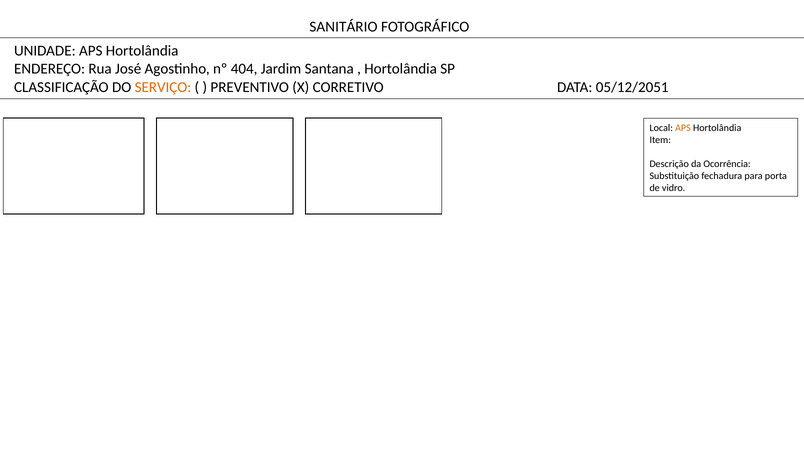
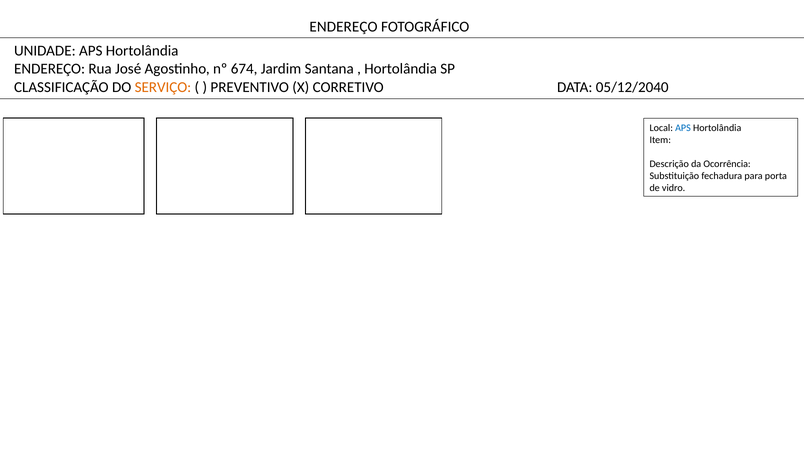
SANITÁRIO at (343, 27): SANITÁRIO -> ENDEREÇO
404: 404 -> 674
05/12/2051: 05/12/2051 -> 05/12/2040
APS at (683, 128) colour: orange -> blue
